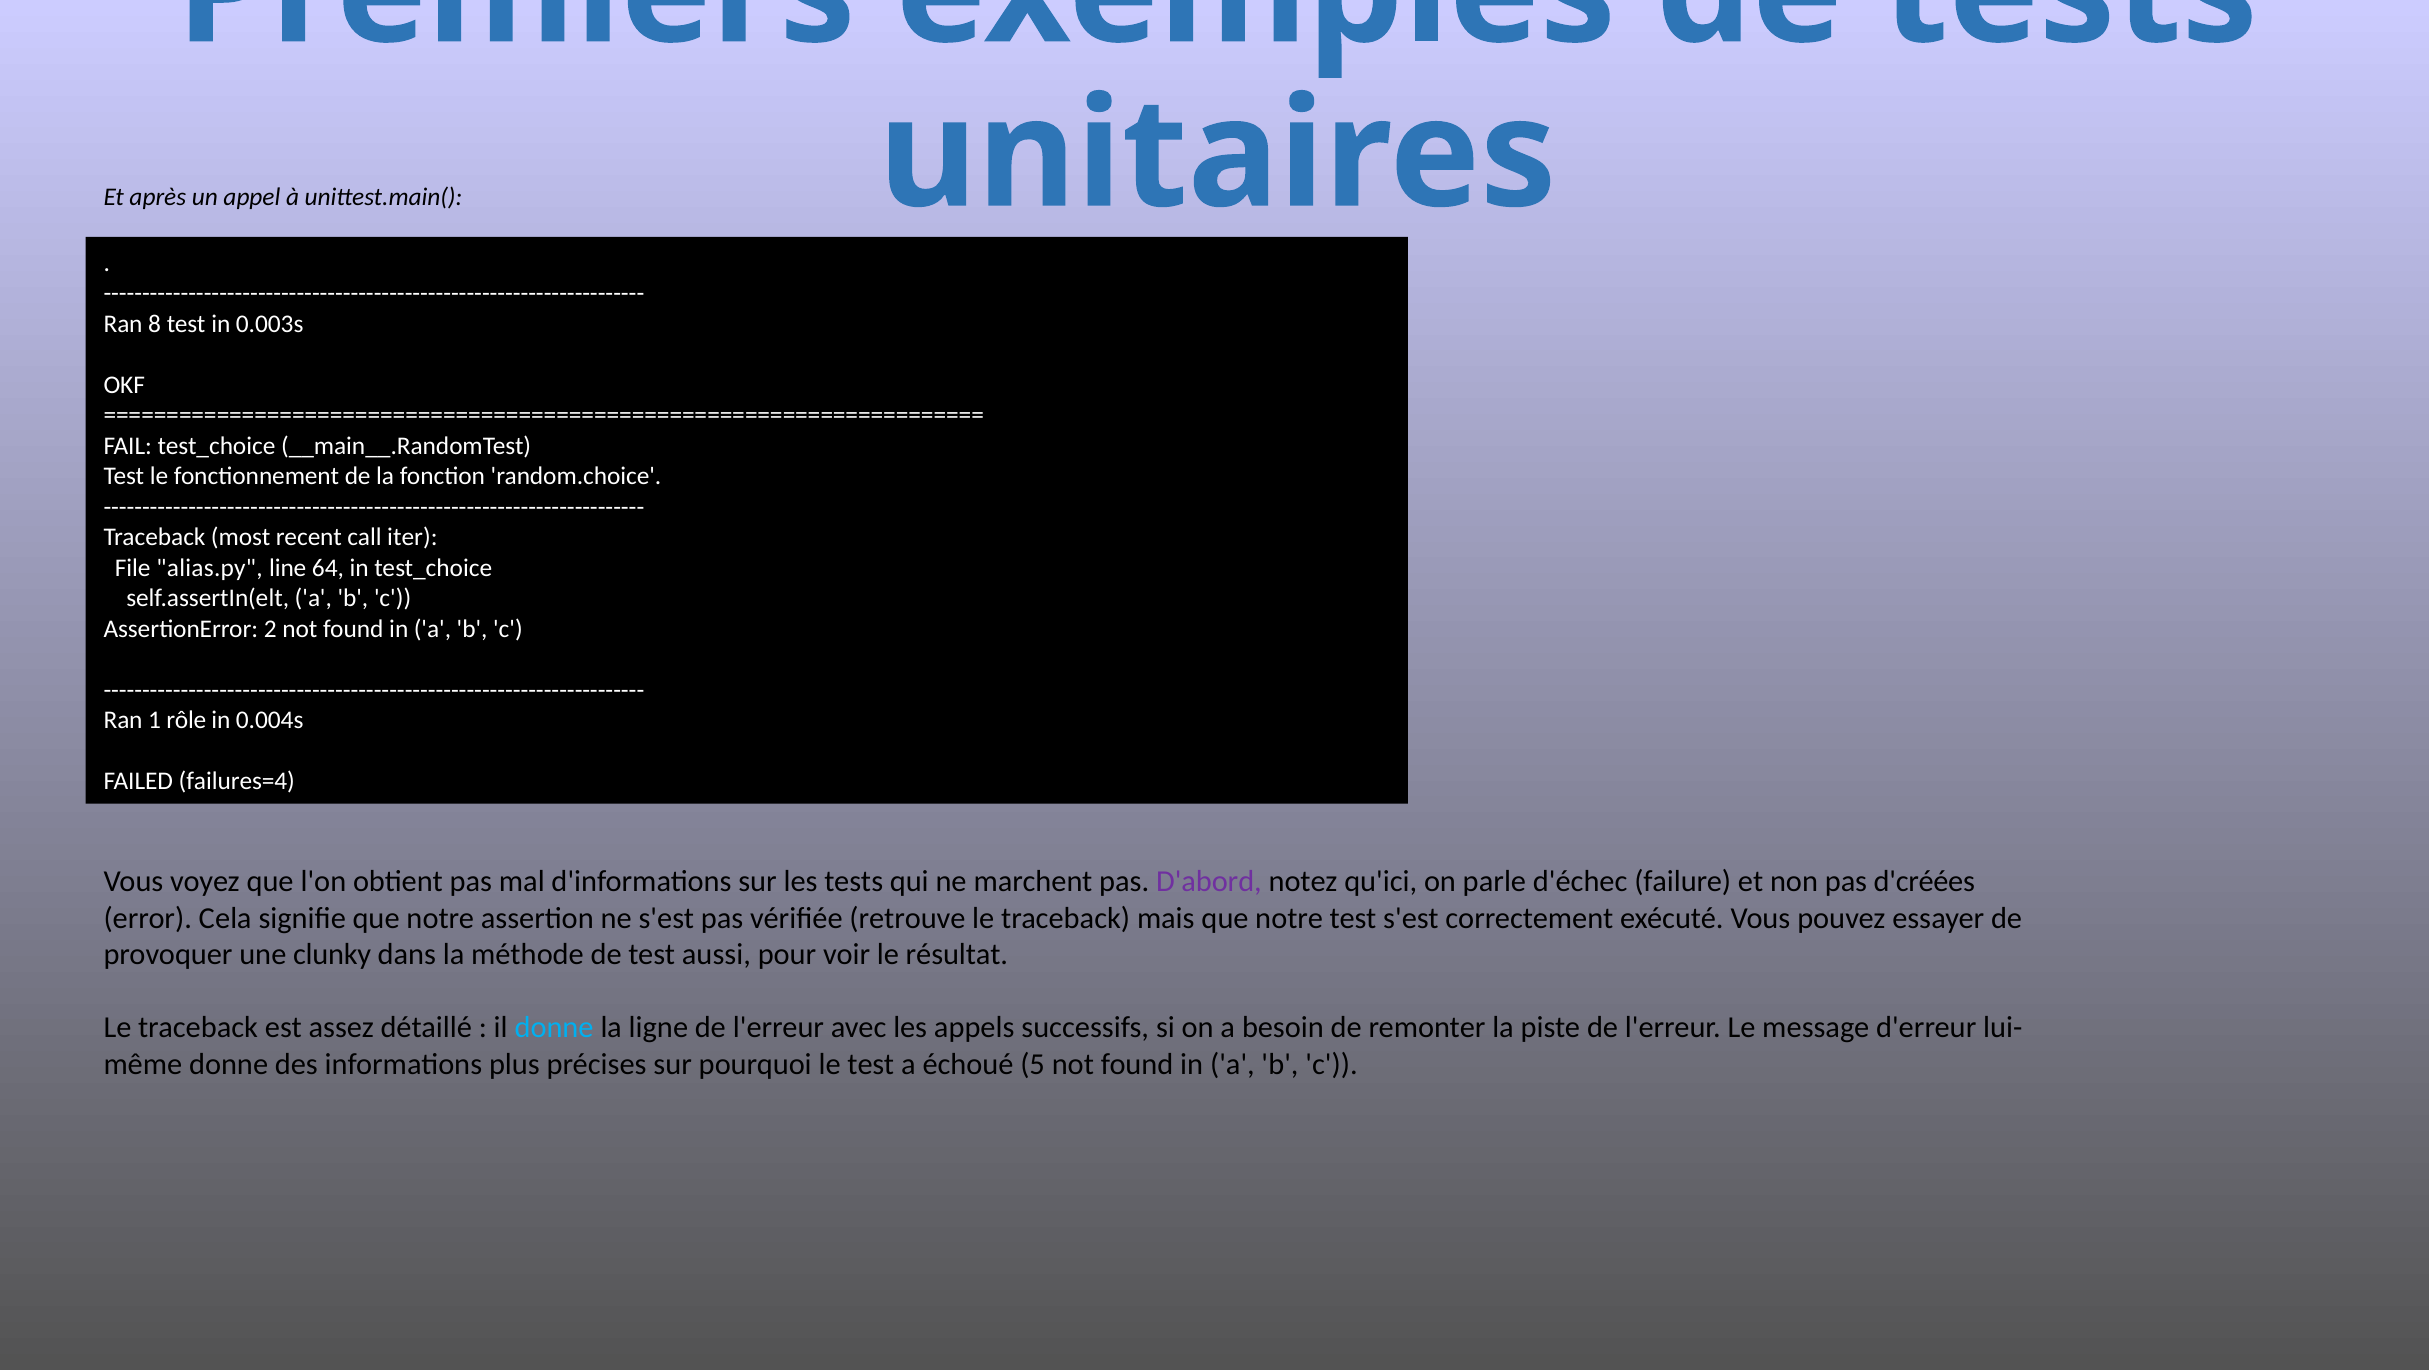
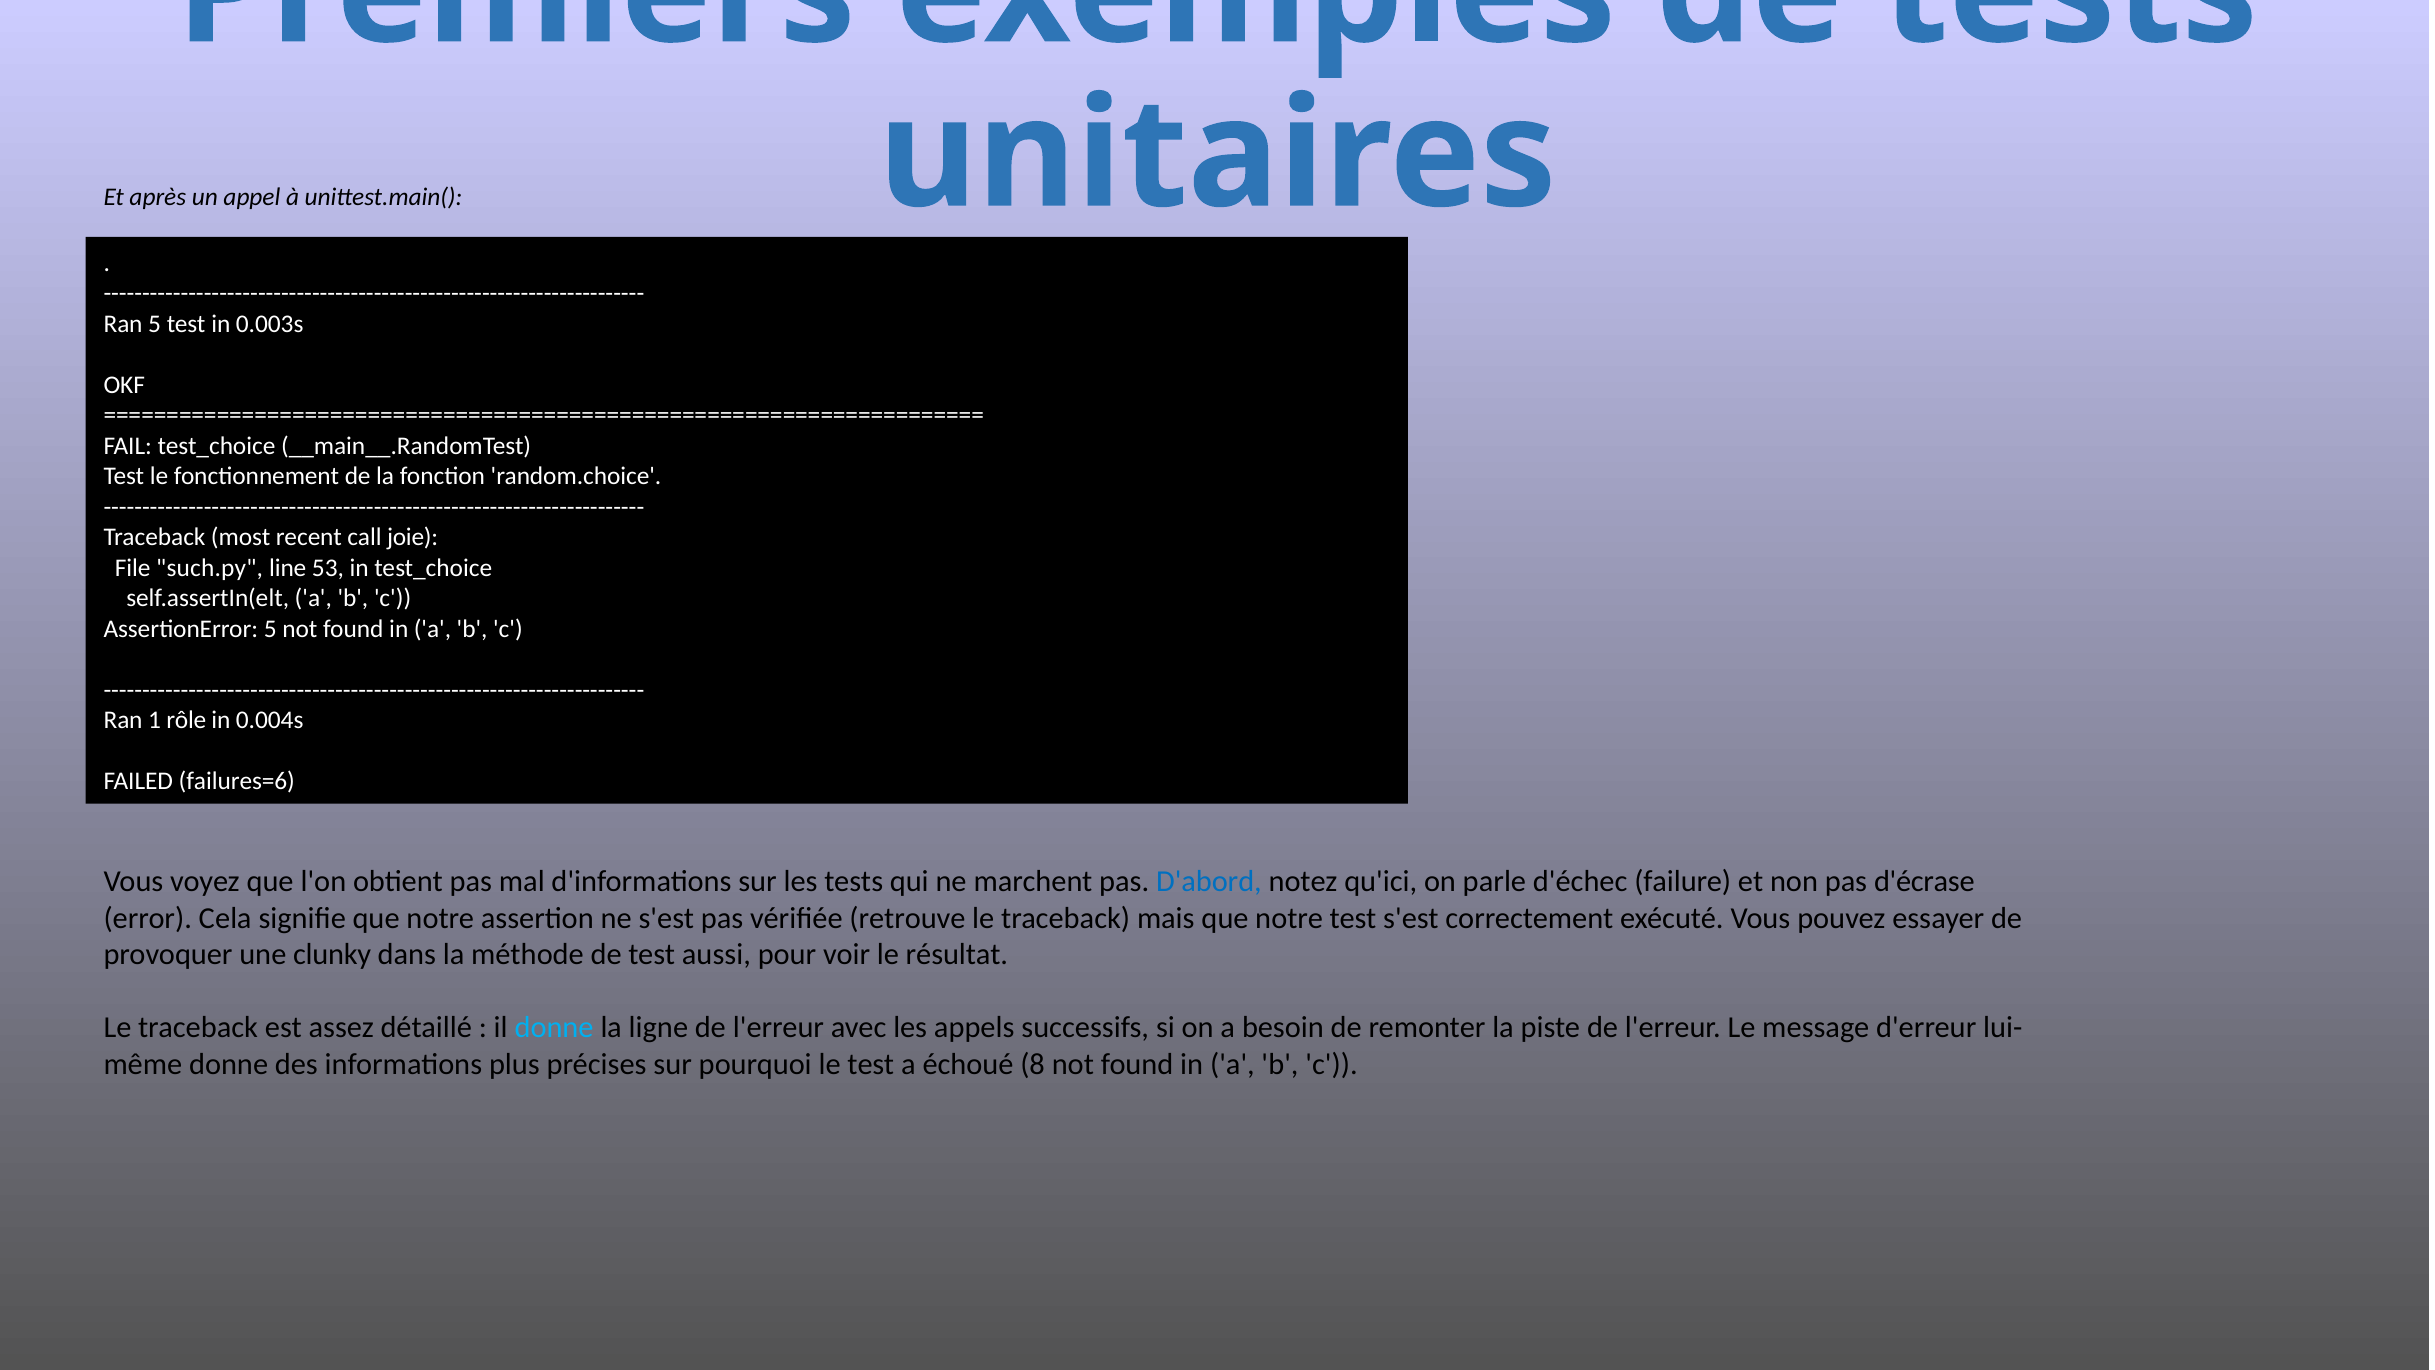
Ran 8: 8 -> 5
iter: iter -> joie
alias.py: alias.py -> such.py
64: 64 -> 53
AssertionError 2: 2 -> 5
failures=4: failures=4 -> failures=6
D'abord colour: purple -> blue
d'créées: d'créées -> d'écrase
5: 5 -> 8
